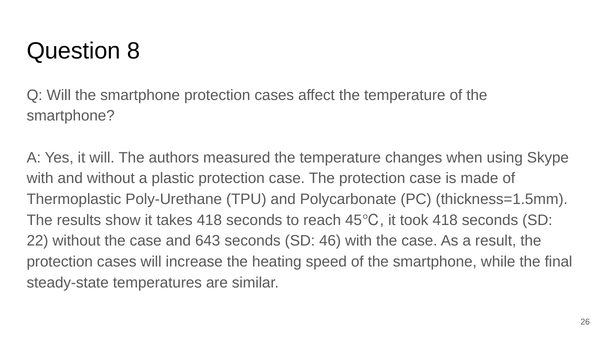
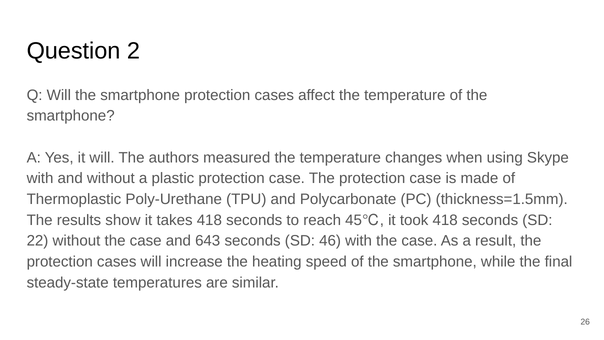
8: 8 -> 2
